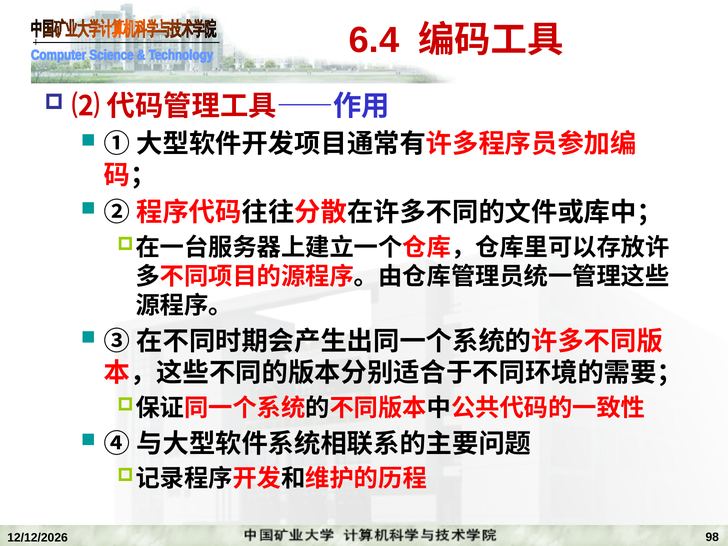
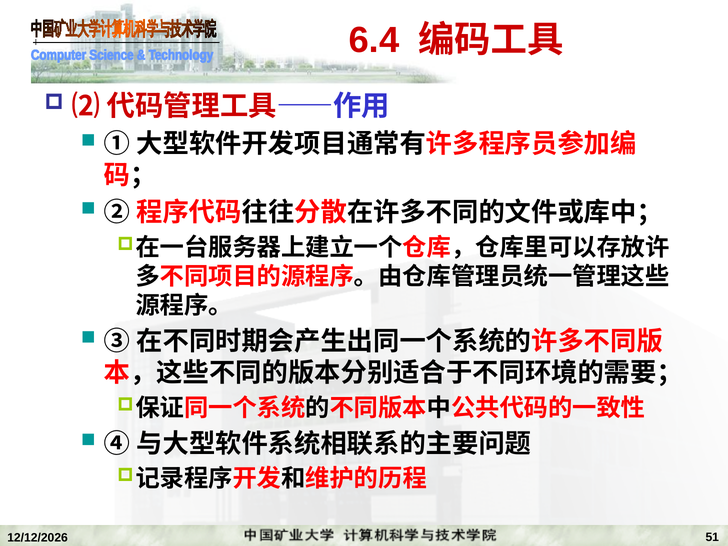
98: 98 -> 51
